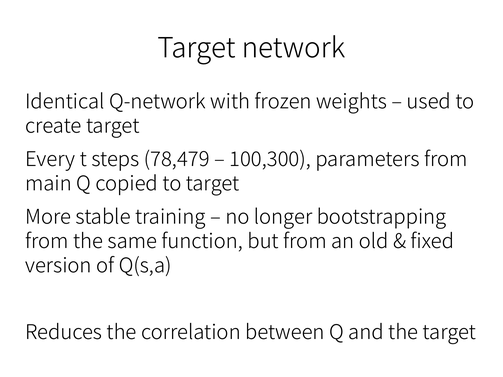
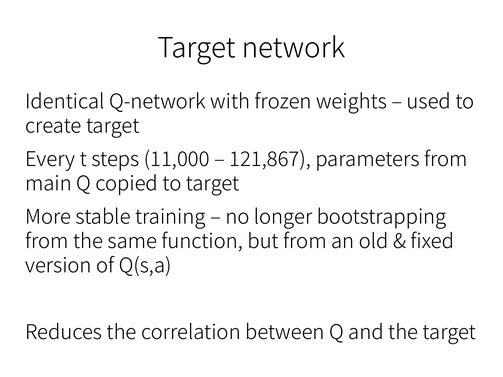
78,479: 78,479 -> 11,000
100,300: 100,300 -> 121,867
